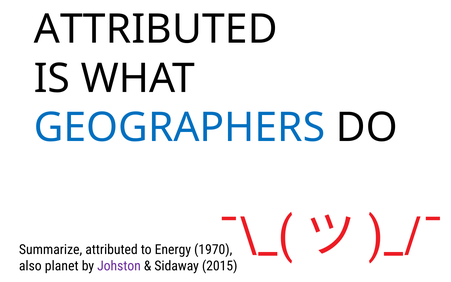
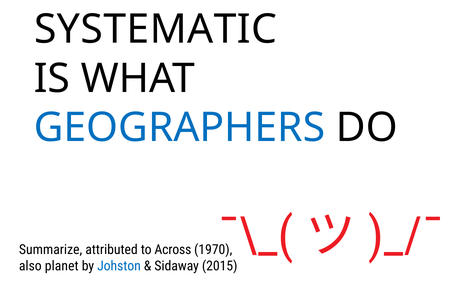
ATTRIBUTED at (156, 29): ATTRIBUTED -> SYSTEMATIC
Energy: Energy -> Across
Johston colour: purple -> blue
